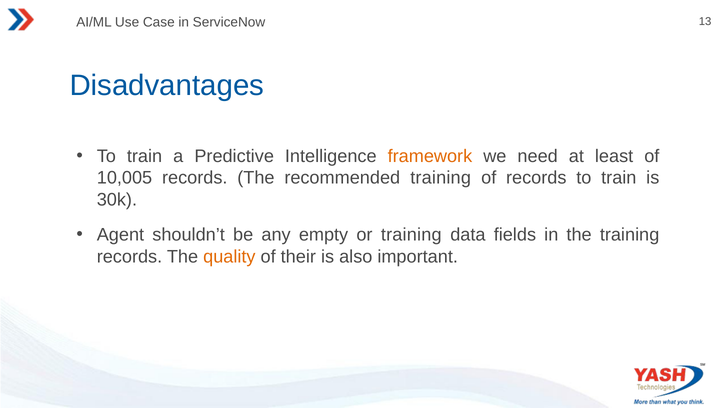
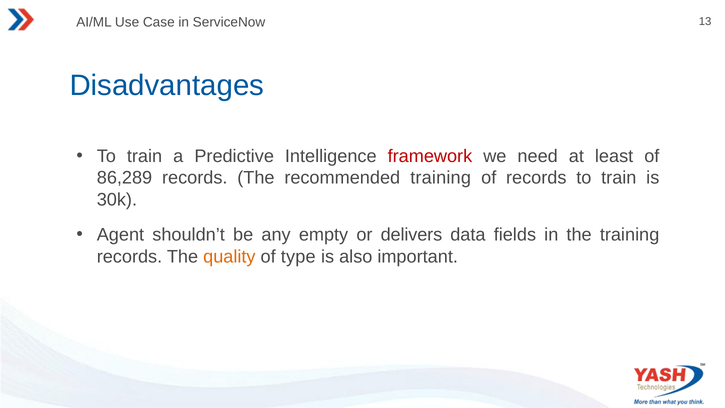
framework colour: orange -> red
10,005: 10,005 -> 86,289
or training: training -> delivers
their: their -> type
